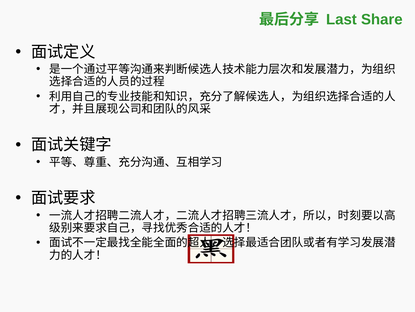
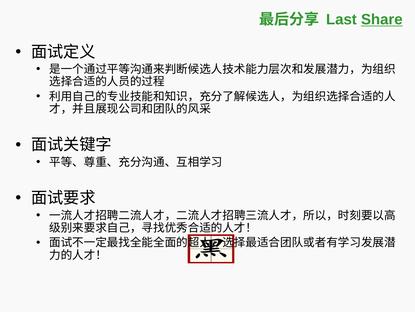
Share underline: none -> present
